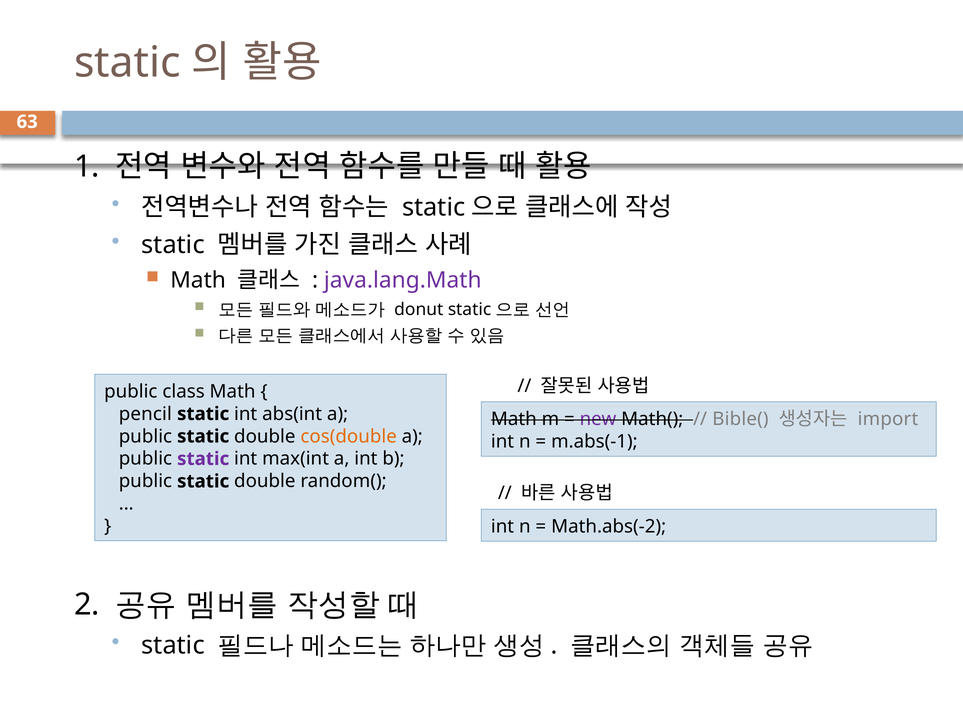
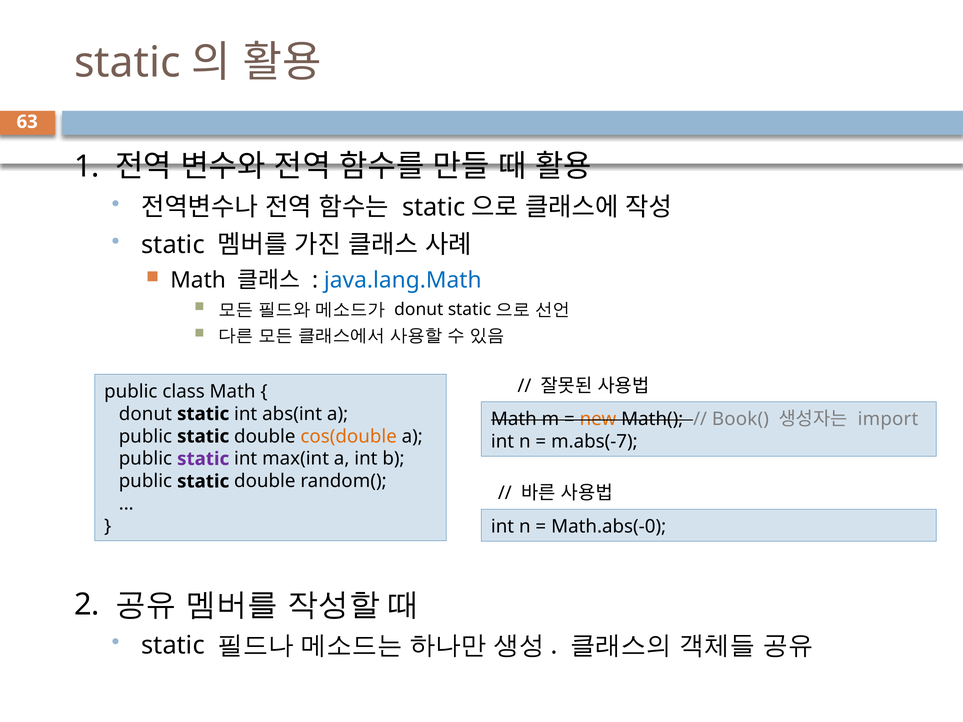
java.lang.Math colour: purple -> blue
pencil at (145, 414): pencil -> donut
new colour: purple -> orange
Bible(: Bible( -> Book(
m.abs(-1: m.abs(-1 -> m.abs(-7
Math.abs(-2: Math.abs(-2 -> Math.abs(-0
